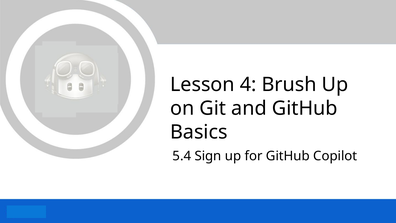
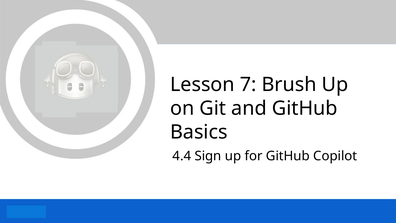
4: 4 -> 7
5.4: 5.4 -> 4.4
